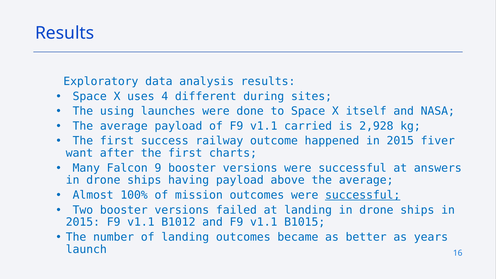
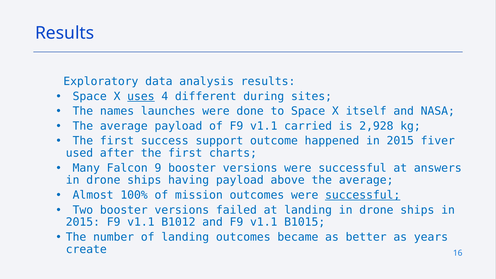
uses underline: none -> present
using: using -> names
railway: railway -> support
want: want -> used
launch: launch -> create
